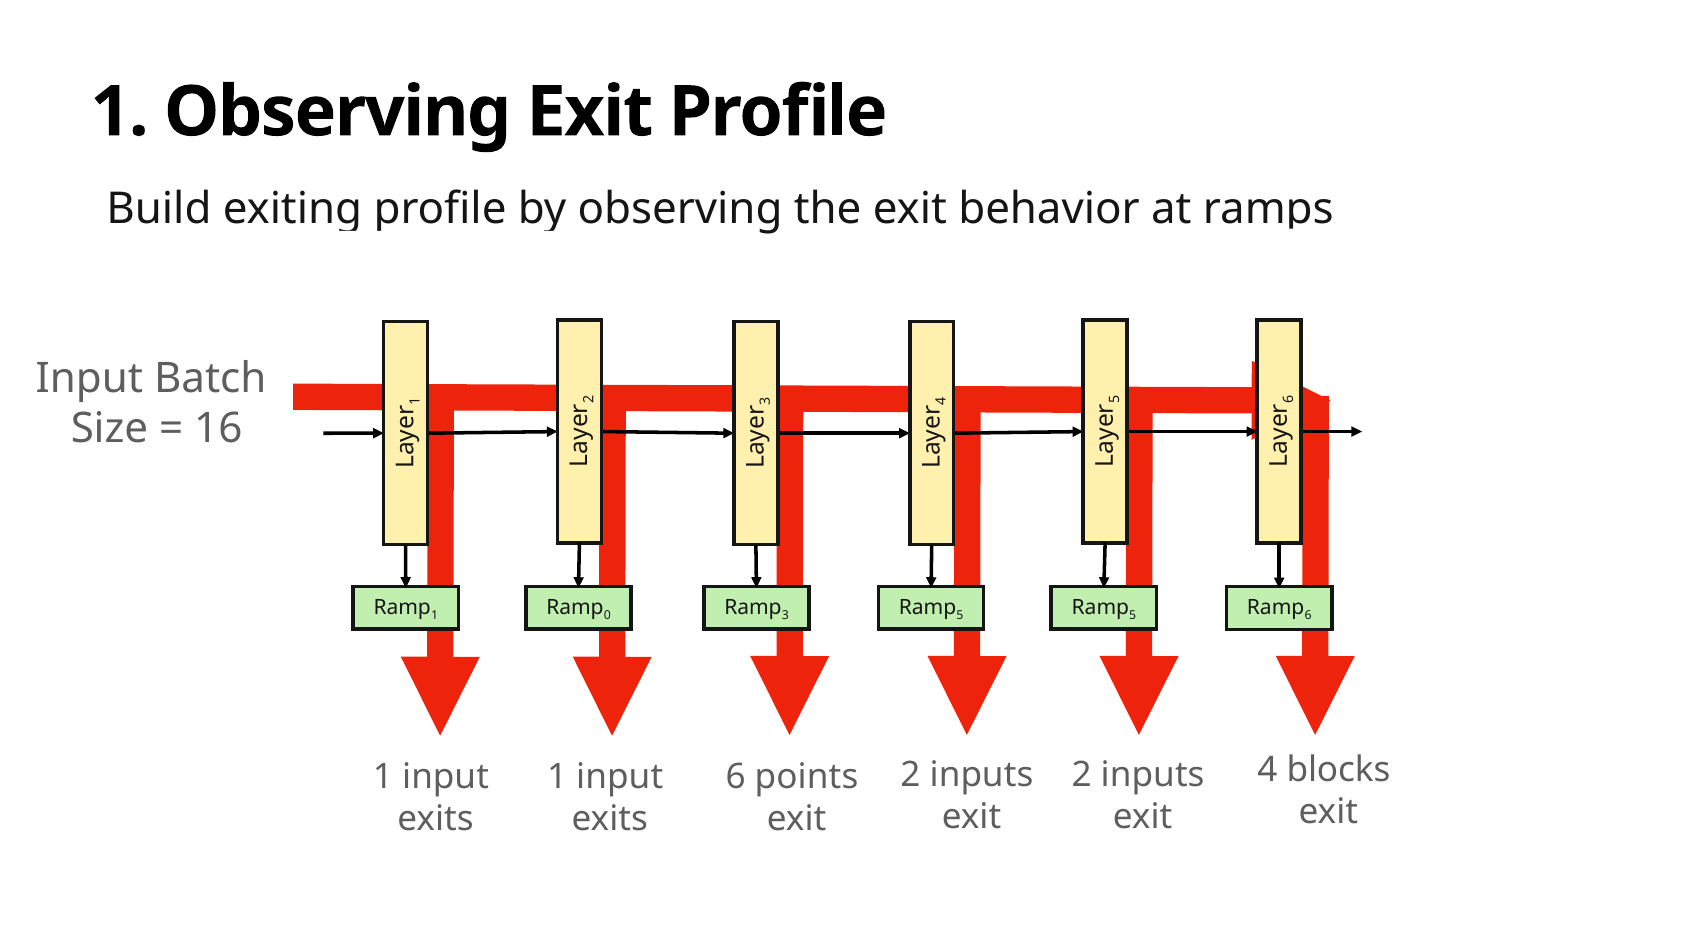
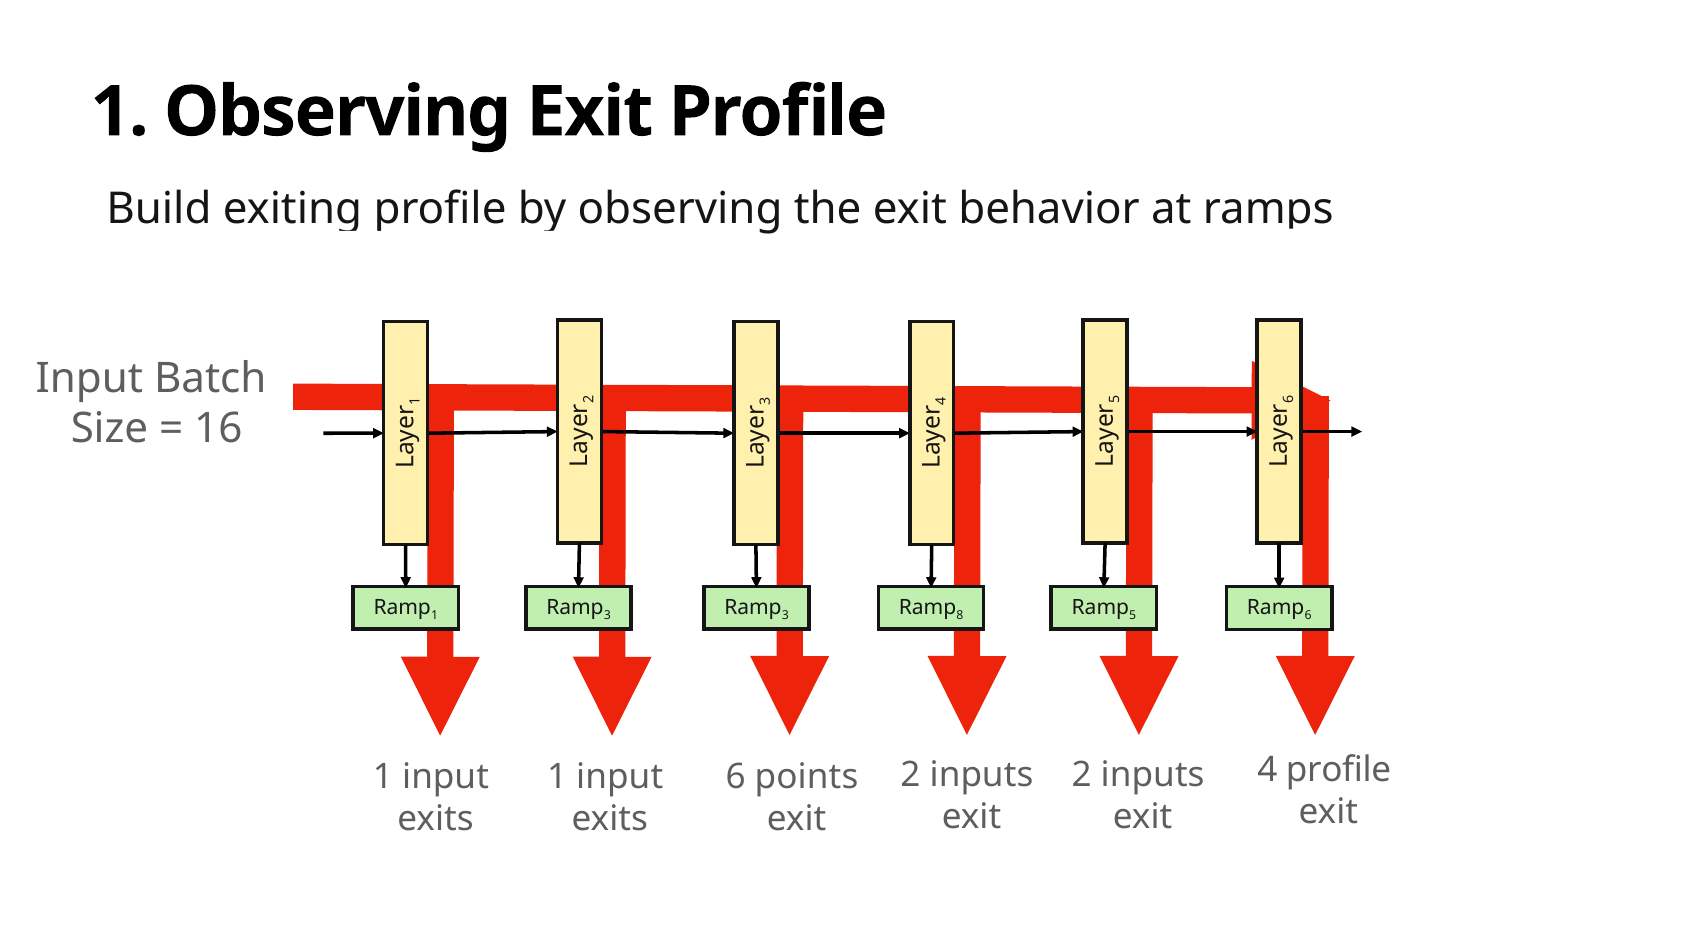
0 at (607, 615): 0 -> 3
5 at (960, 615): 5 -> 8
4 blocks: blocks -> profile
